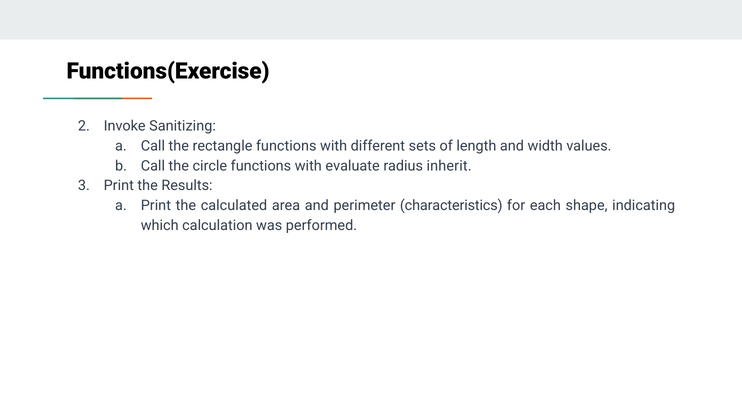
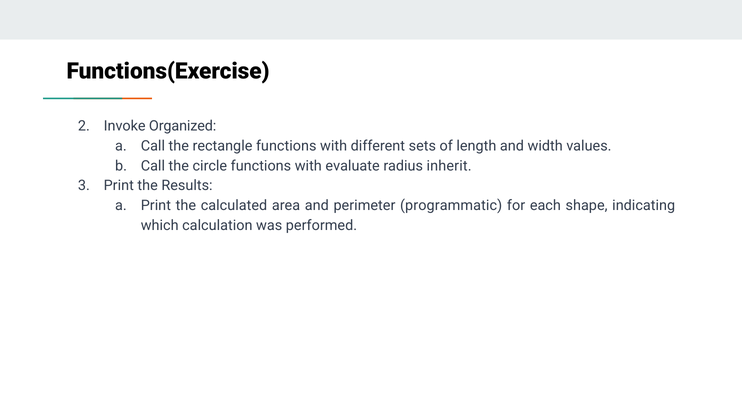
Sanitizing: Sanitizing -> Organized
characteristics: characteristics -> programmatic
